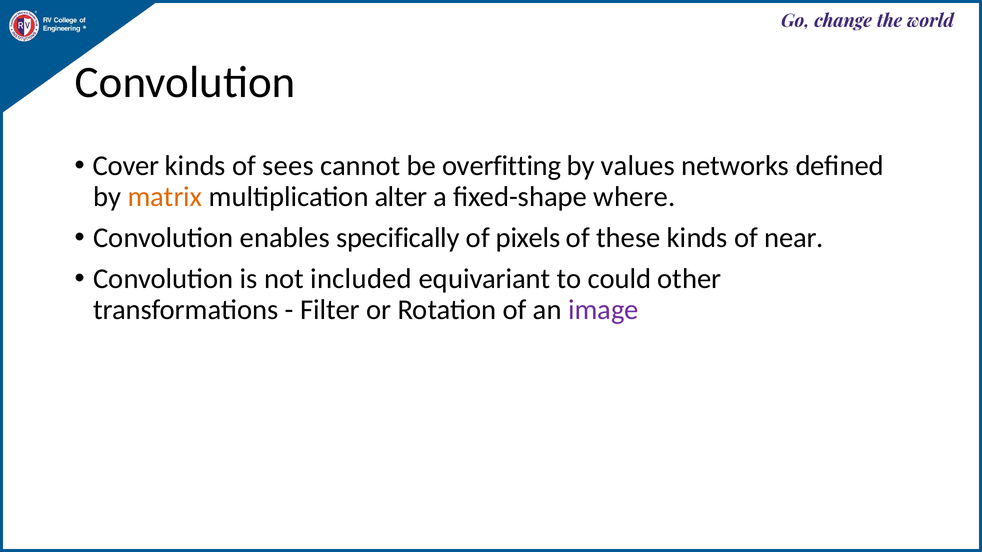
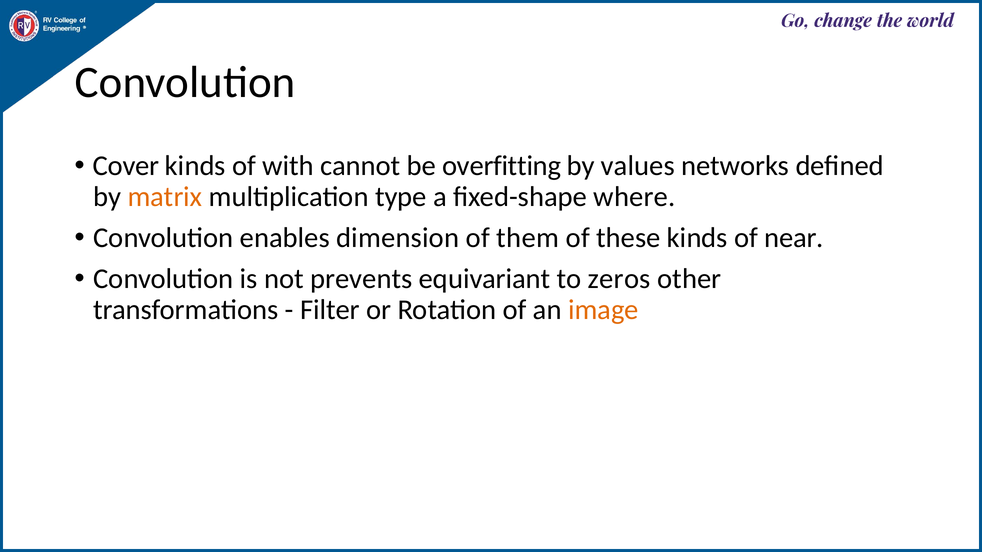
sees: sees -> with
alter: alter -> type
specifically: specifically -> dimension
pixels: pixels -> them
included: included -> prevents
could: could -> zeros
image colour: purple -> orange
